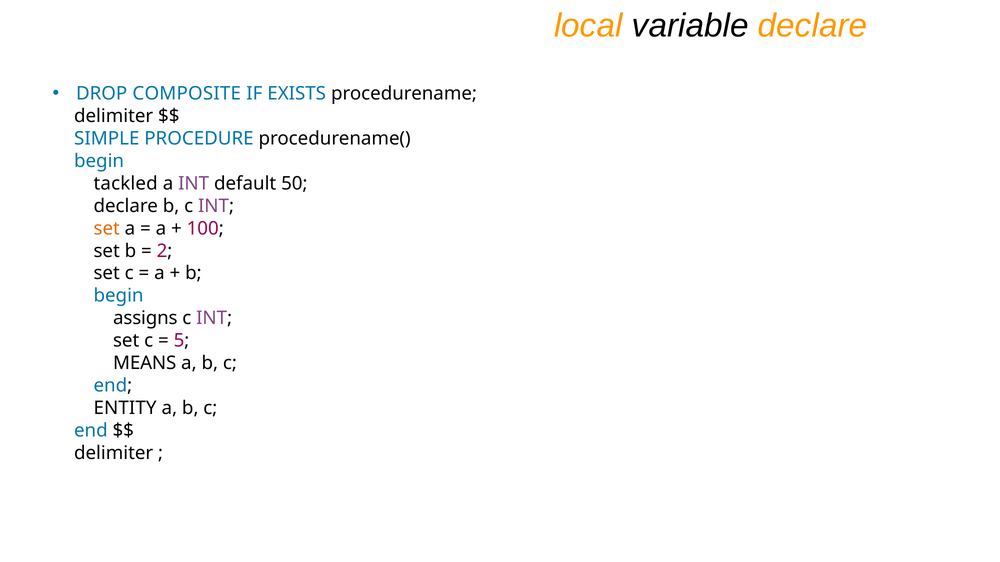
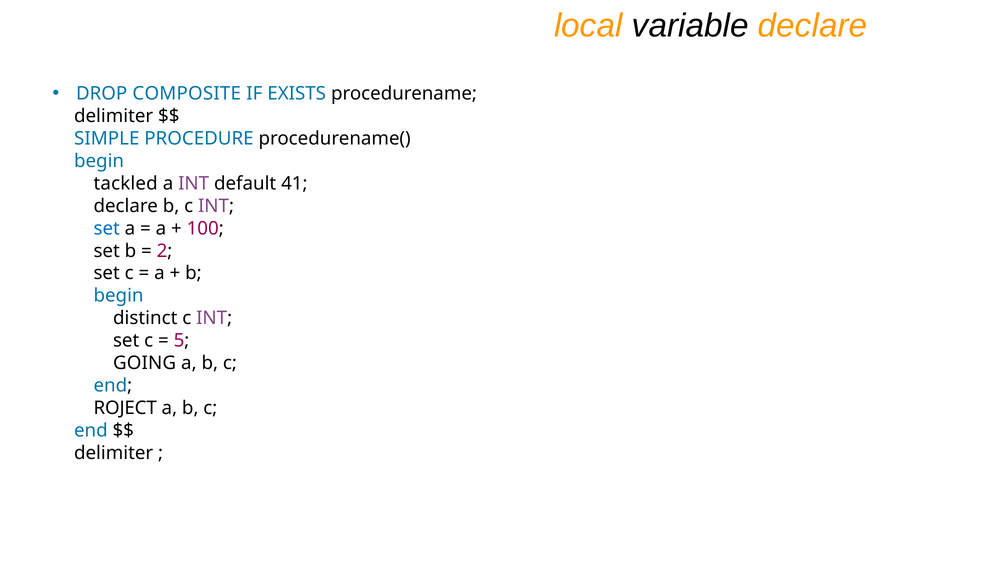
50: 50 -> 41
set at (107, 229) colour: orange -> blue
assigns: assigns -> distinct
MEANS: MEANS -> GOING
ENTITY: ENTITY -> ROJECT
